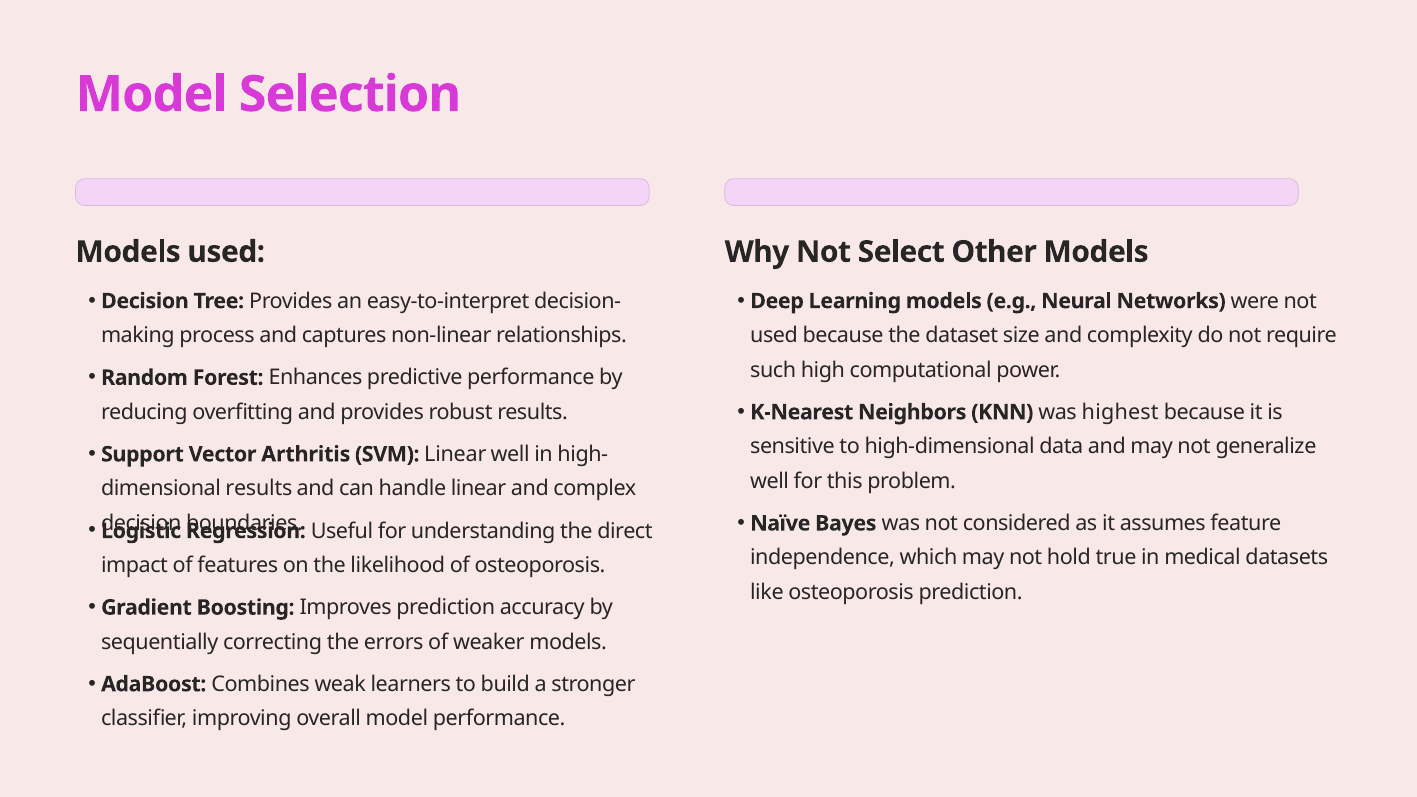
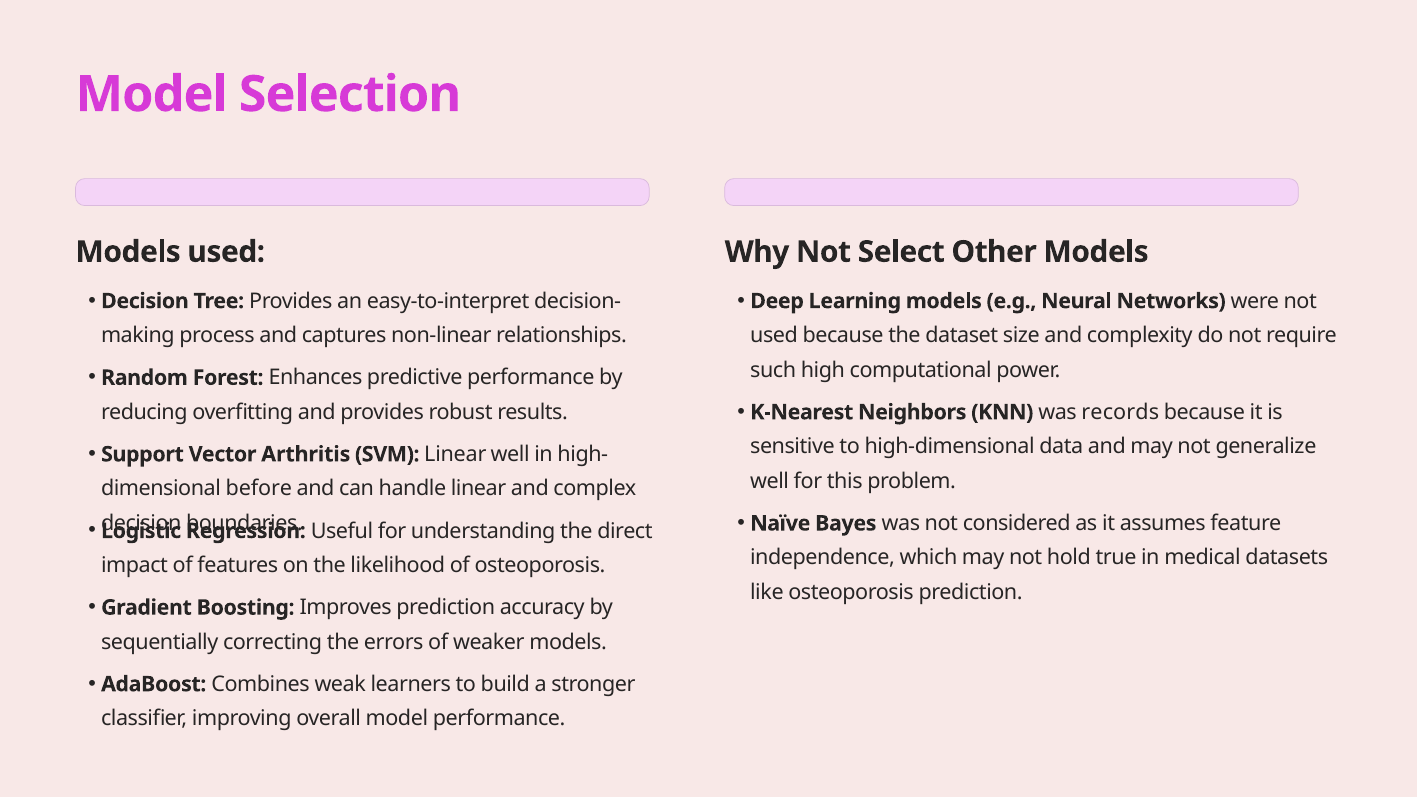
highest: highest -> records
results at (259, 489): results -> before
